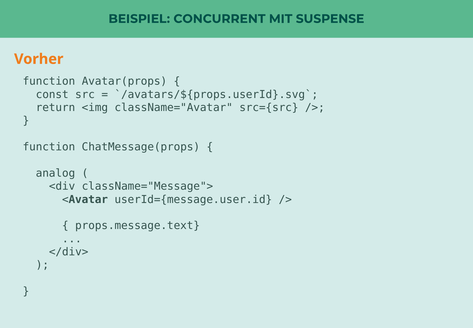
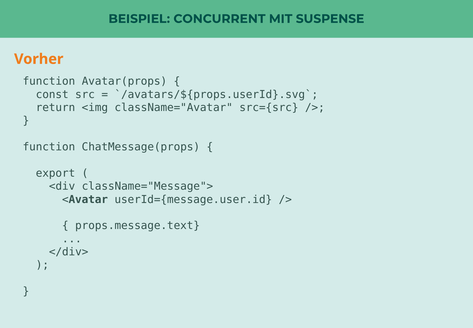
analog: analog -> export
